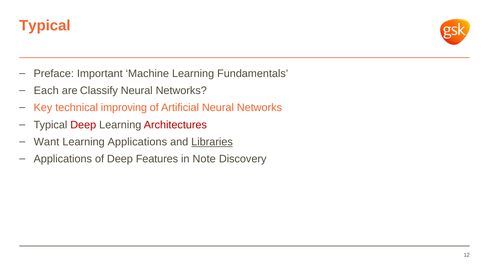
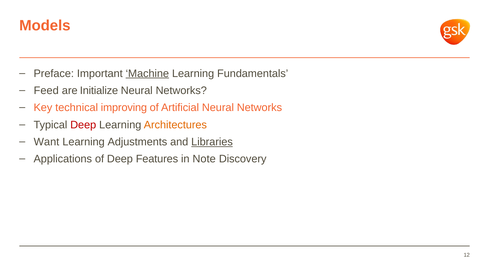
Typical at (45, 25): Typical -> Models
Machine underline: none -> present
Each: Each -> Feed
Classify: Classify -> Initialize
Architectures colour: red -> orange
Learning Applications: Applications -> Adjustments
